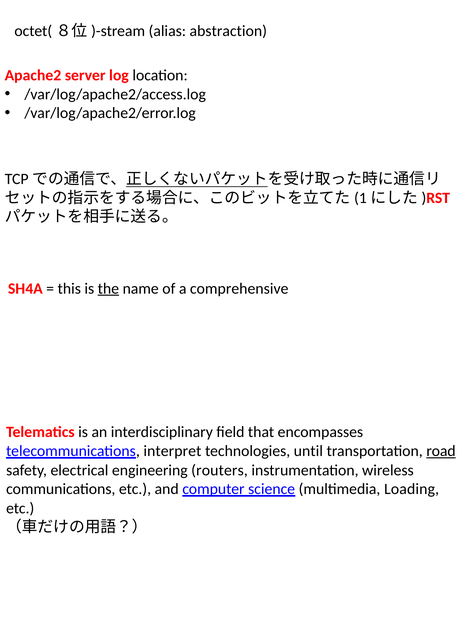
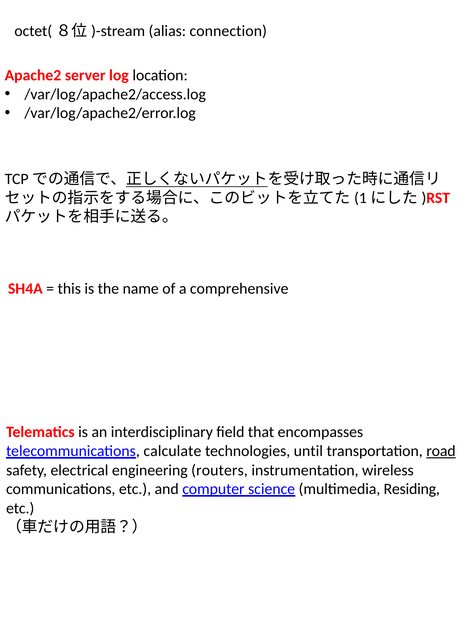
abstraction: abstraction -> connection
the underline: present -> none
interpret: interpret -> calculate
Loading: Loading -> Residing
